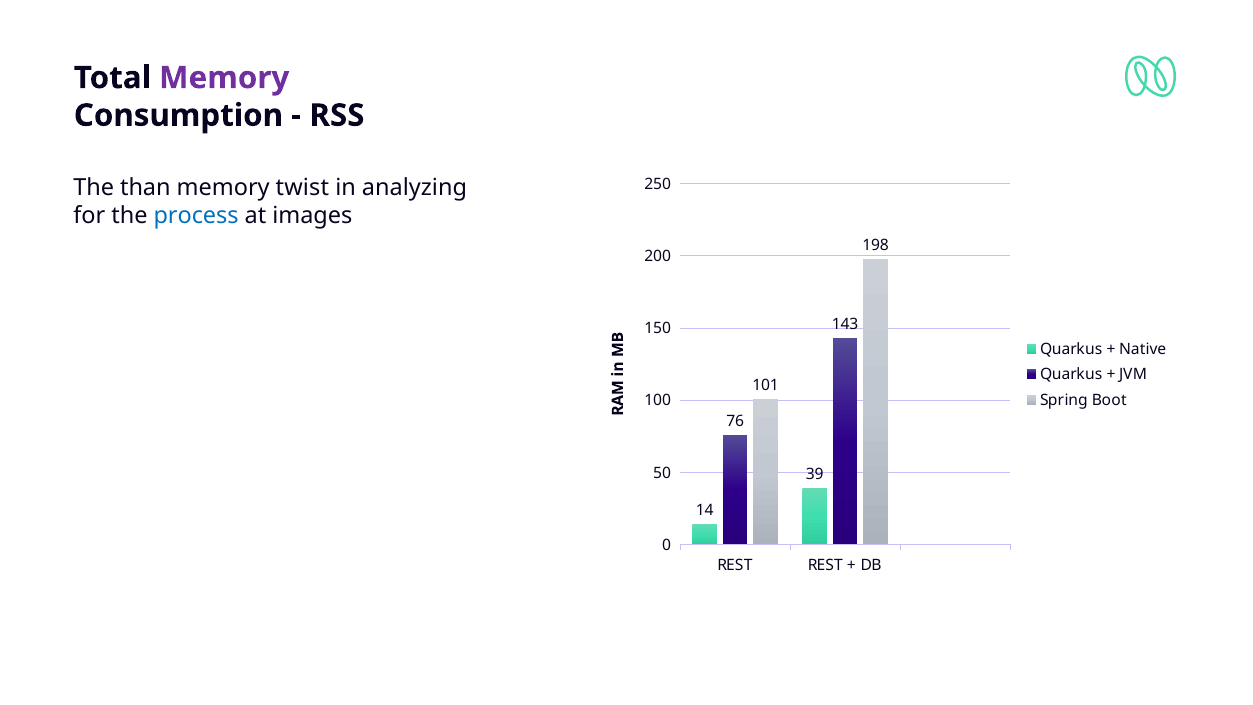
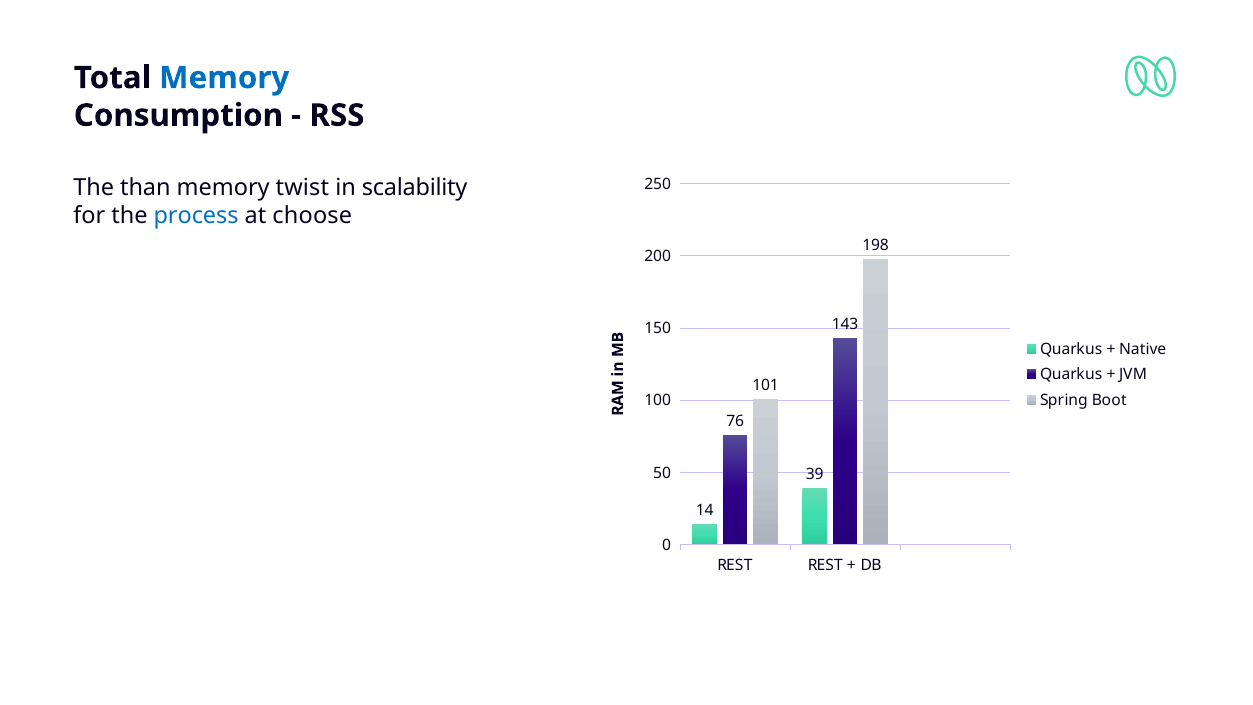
Memory at (224, 78) colour: purple -> blue
analyzing: analyzing -> scalability
images: images -> choose
